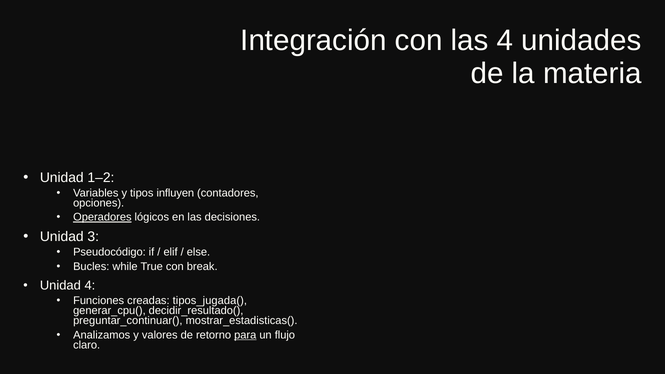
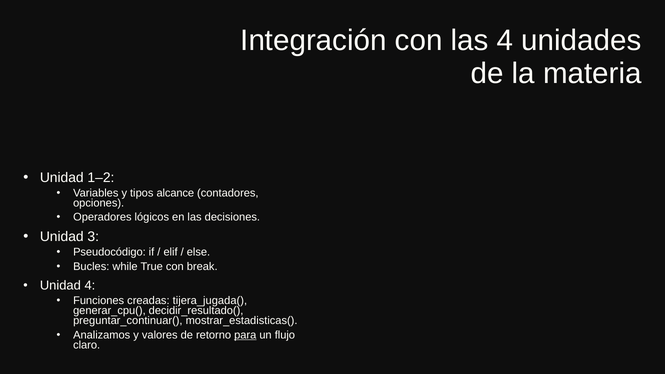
influyen: influyen -> alcance
Operadores underline: present -> none
tipos_jugada(: tipos_jugada( -> tijera_jugada(
